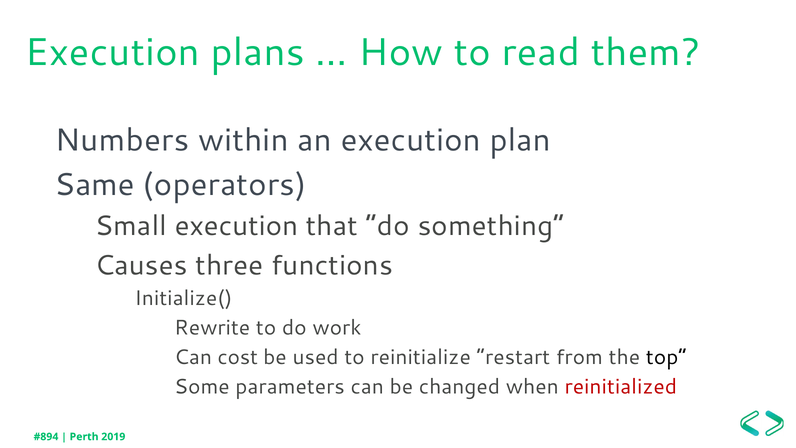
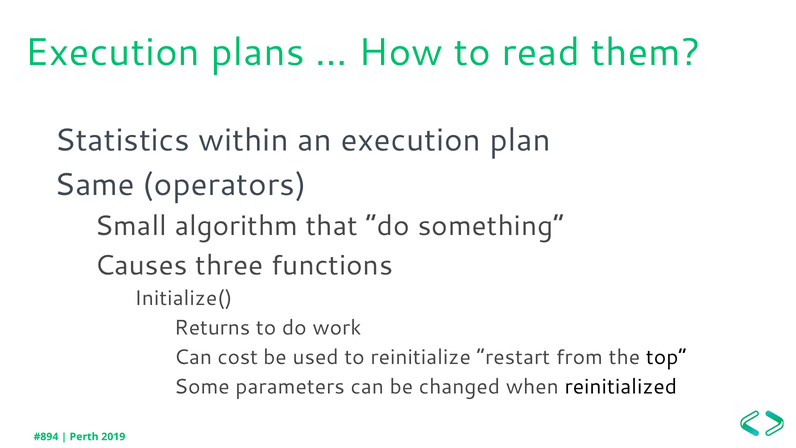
Numbers: Numbers -> Statistics
Small execution: execution -> algorithm
Rewrite: Rewrite -> Returns
reinitialized colour: red -> black
